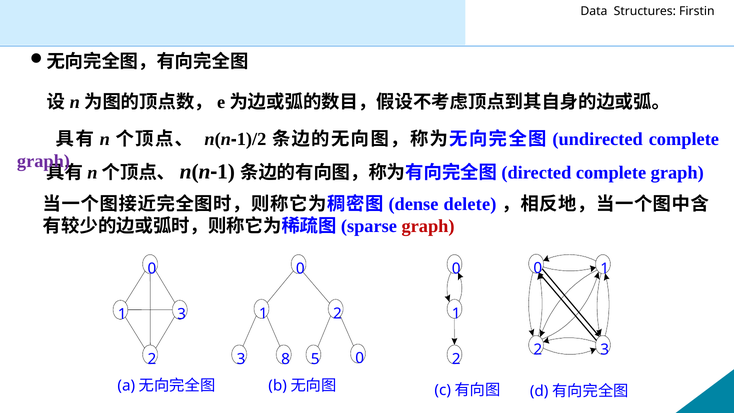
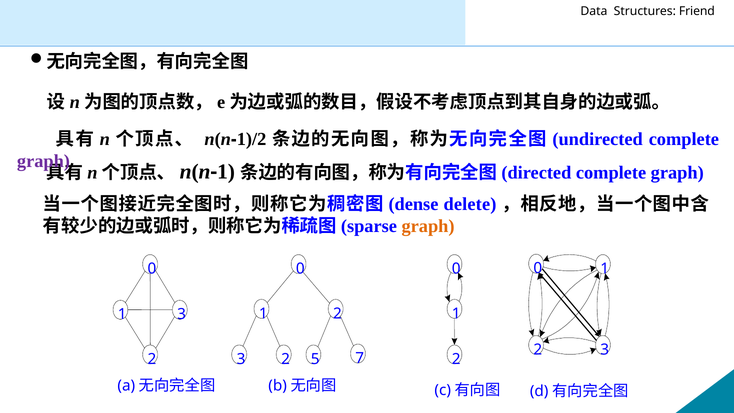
Firstin: Firstin -> Friend
graph at (428, 226) colour: red -> orange
8 at (286, 359): 8 -> 2
5 0: 0 -> 7
